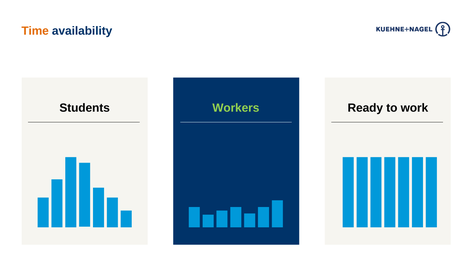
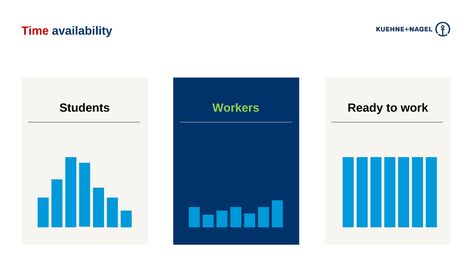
Time colour: orange -> red
